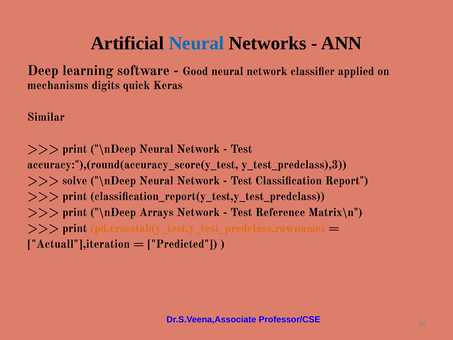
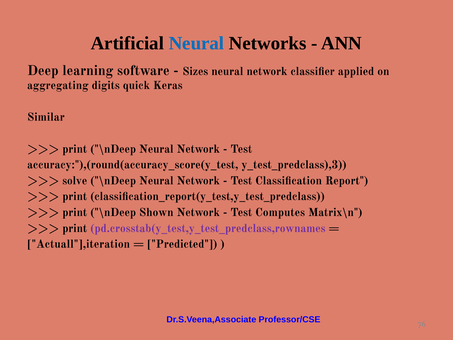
Good: Good -> Sizes
mechanisms: mechanisms -> aggregating
Arrays: Arrays -> Shown
Reference: Reference -> Computes
pd.crosstab(y_test,y_test_predclass,rownames colour: orange -> purple
